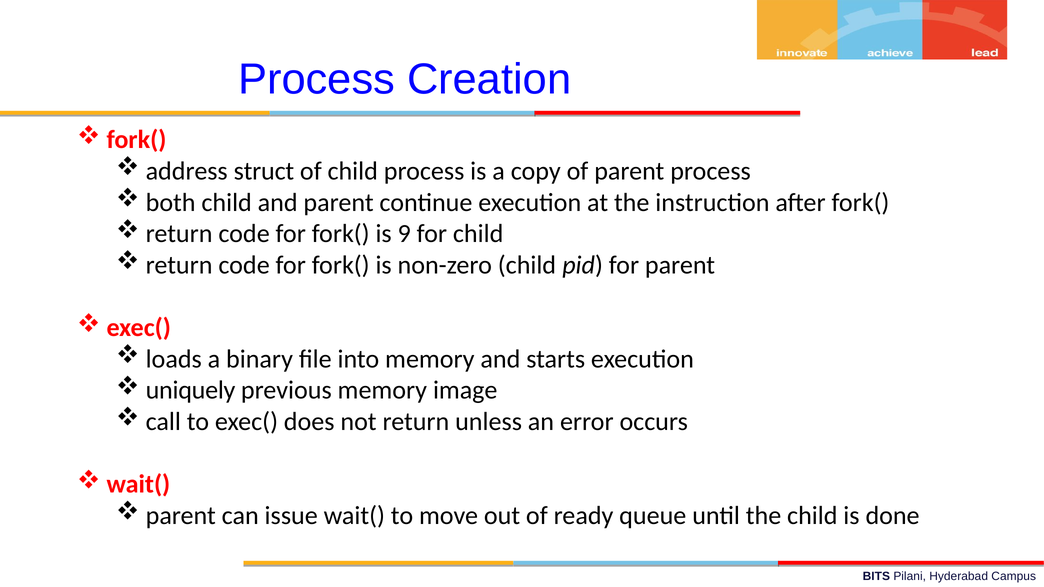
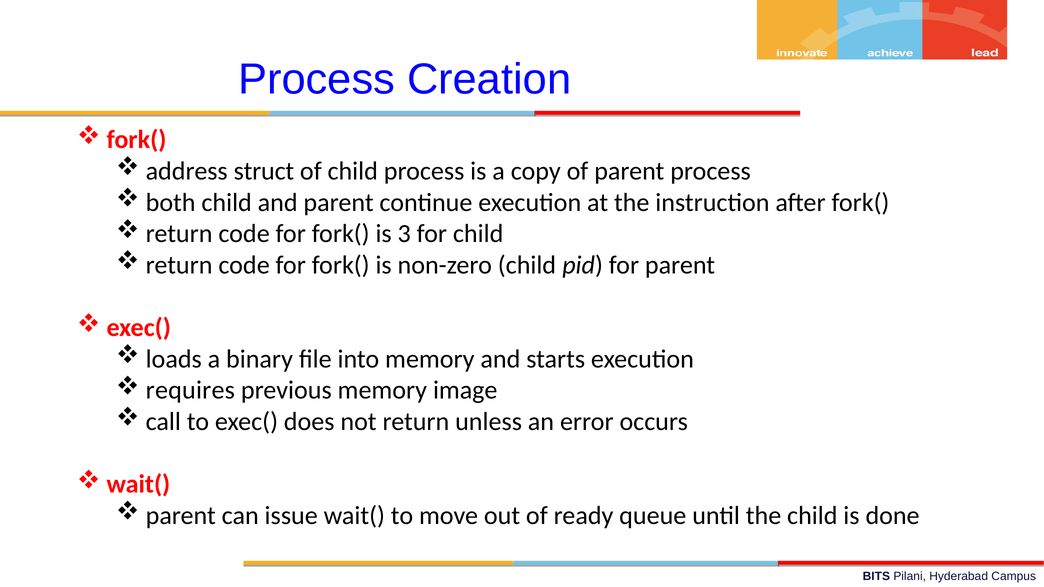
9: 9 -> 3
uniquely: uniquely -> requires
